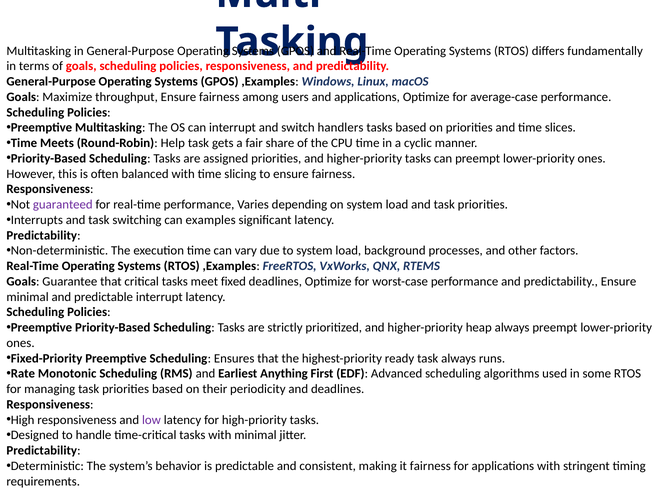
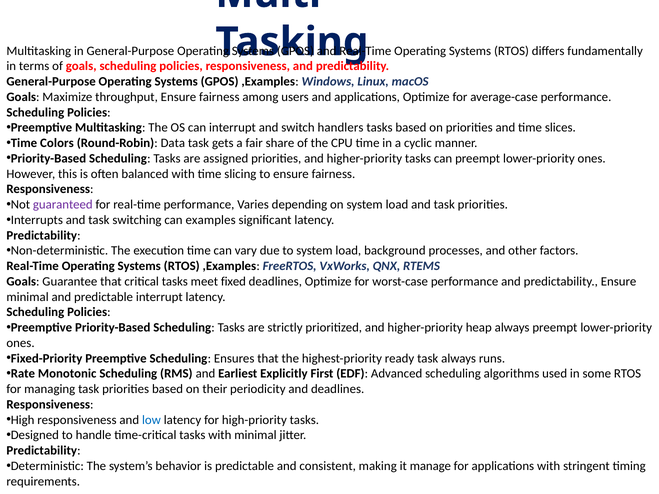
Meets: Meets -> Colors
Help: Help -> Data
Anything: Anything -> Explicitly
low colour: purple -> blue
it fairness: fairness -> manage
